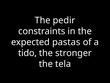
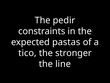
tido: tido -> tico
tela: tela -> line
